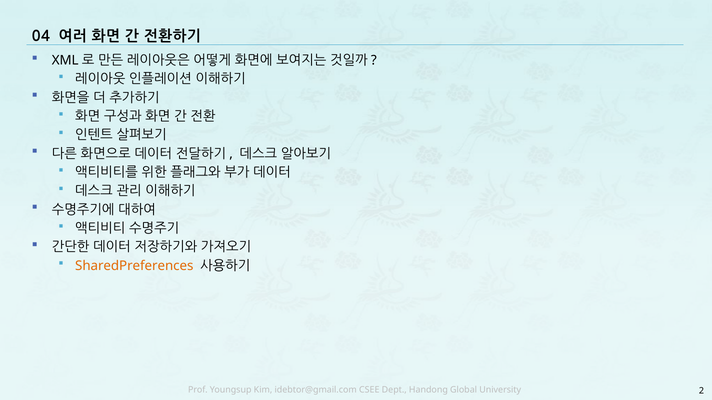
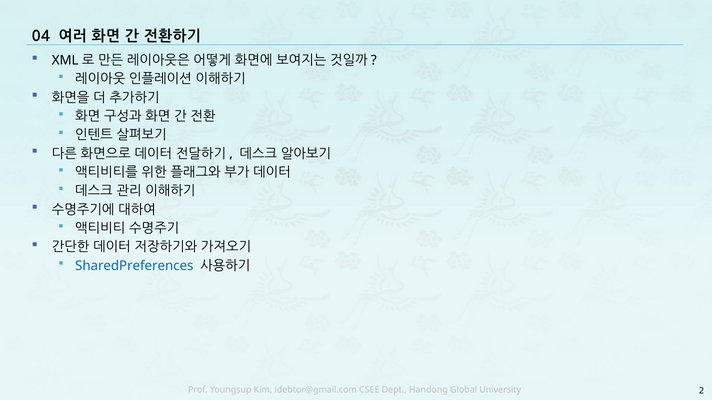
SharedPreferences colour: orange -> blue
